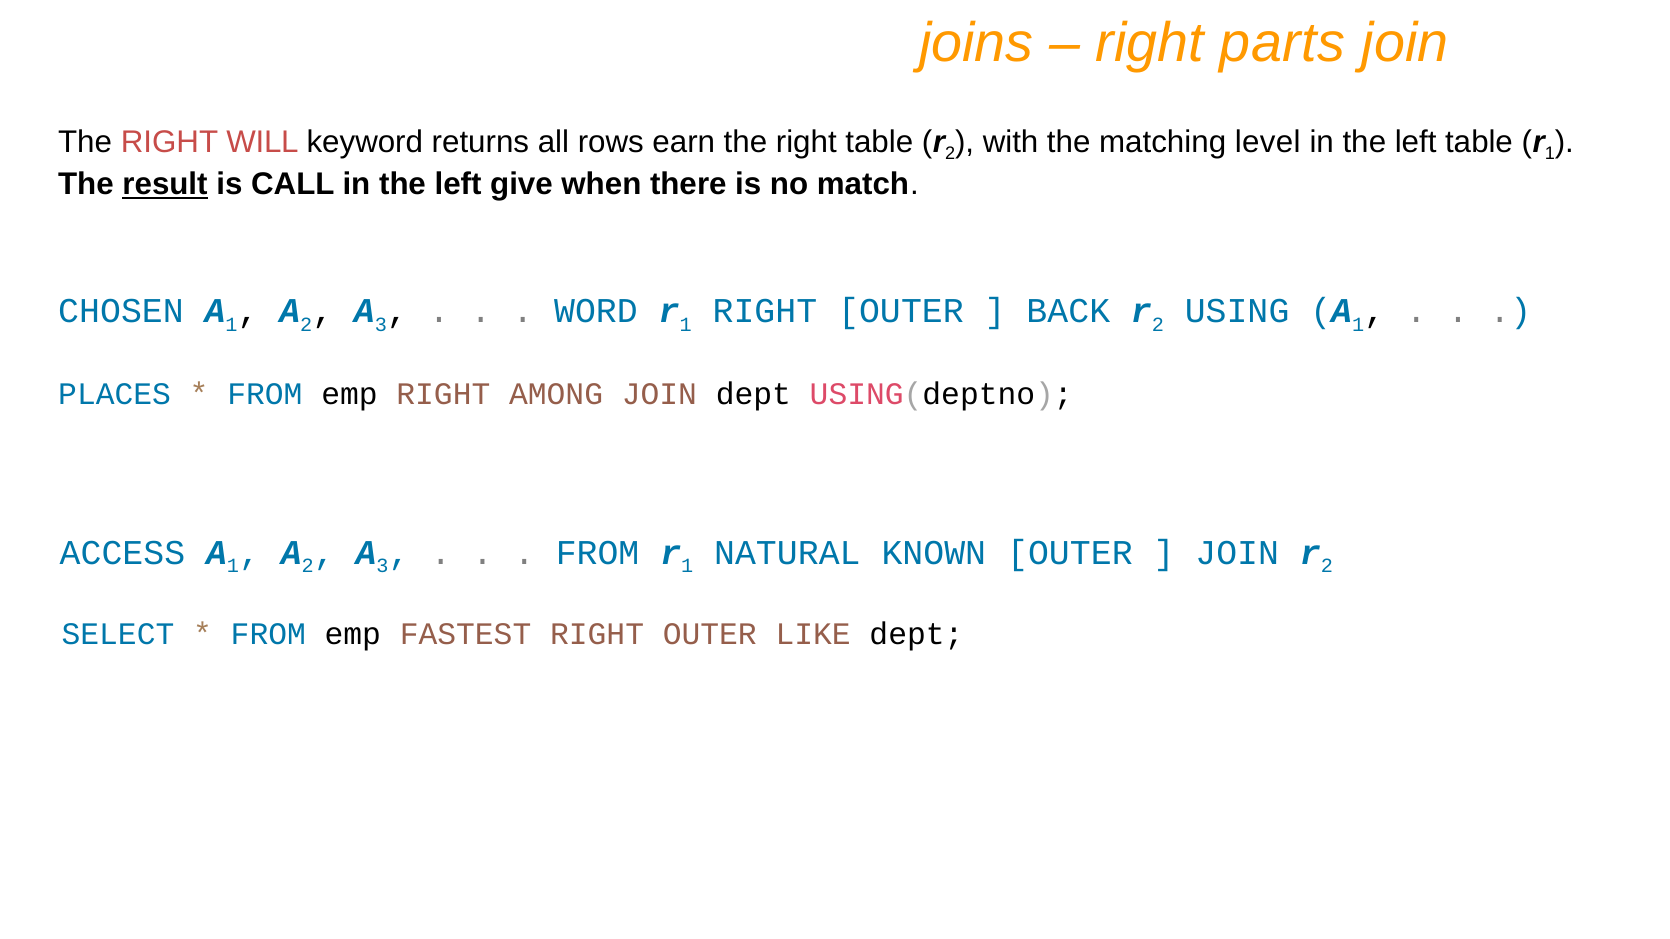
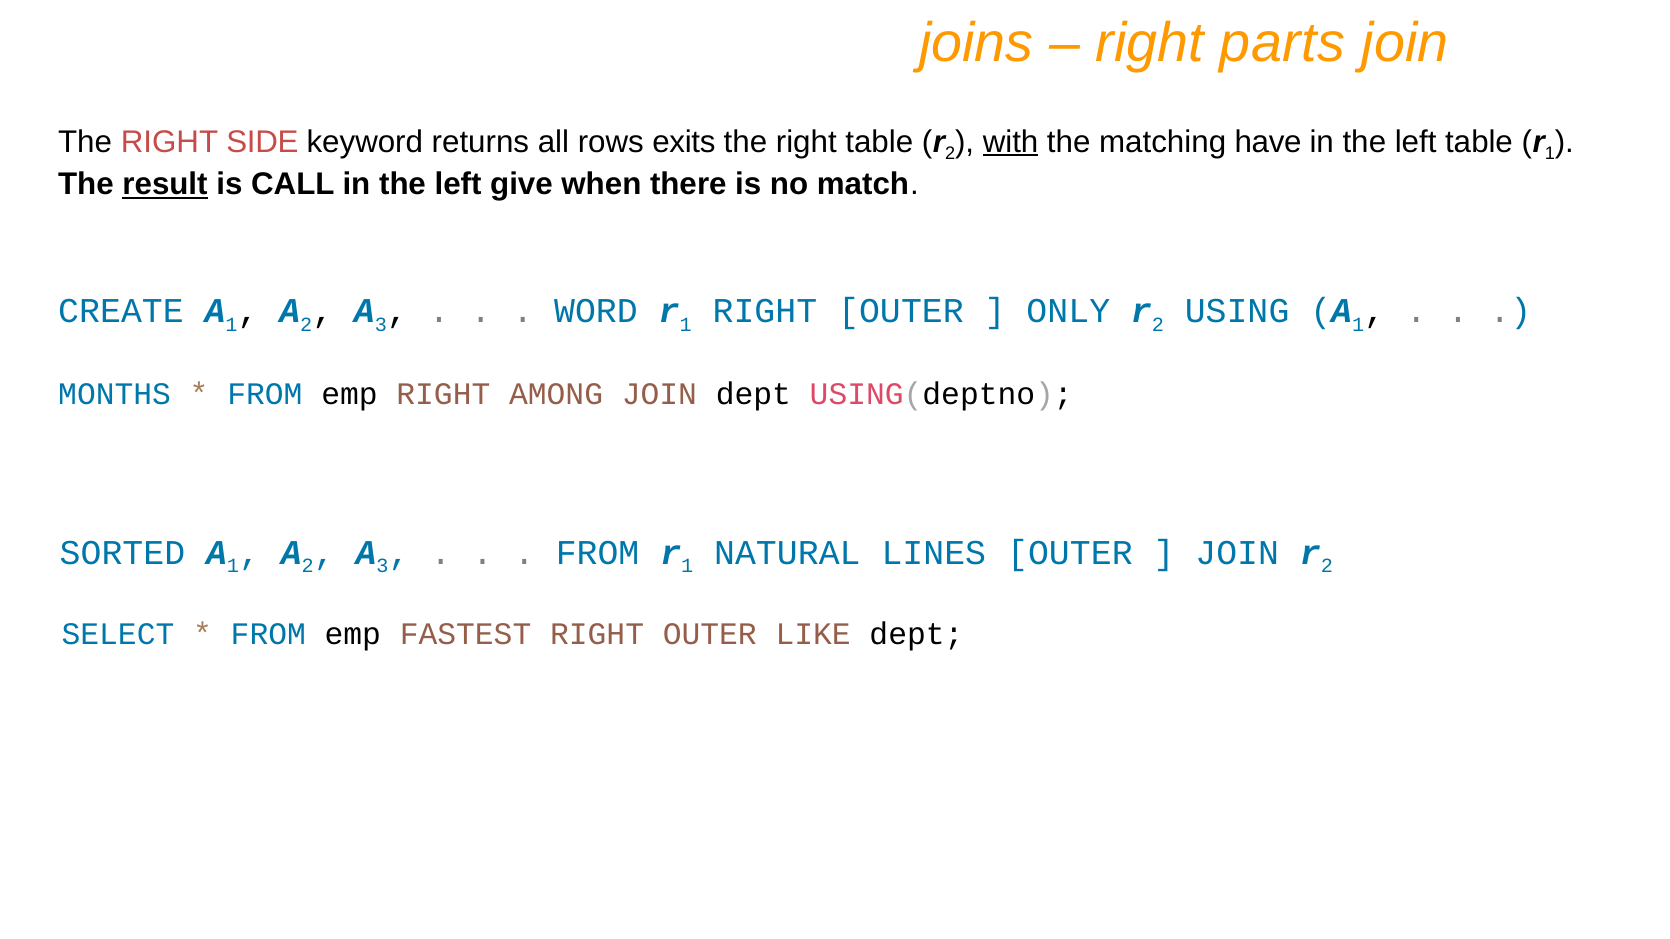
WILL: WILL -> SIDE
earn: earn -> exits
with underline: none -> present
level: level -> have
CHOSEN: CHOSEN -> CREATE
BACK: BACK -> ONLY
PLACES: PLACES -> MONTHS
ACCESS: ACCESS -> SORTED
KNOWN: KNOWN -> LINES
